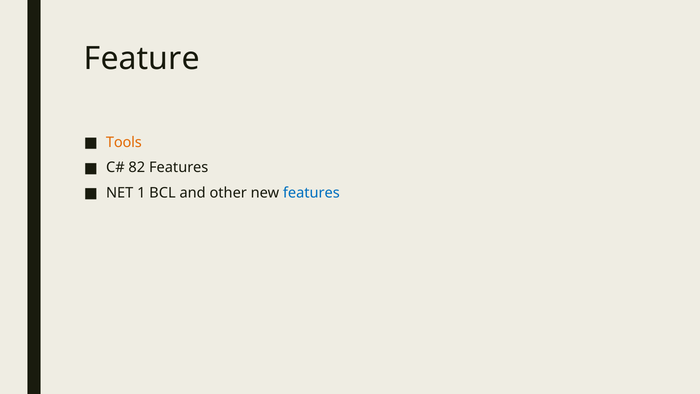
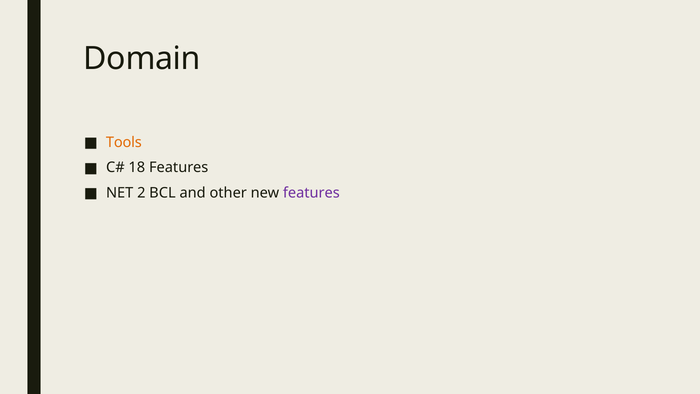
Feature: Feature -> Domain
82: 82 -> 18
1: 1 -> 2
features at (311, 193) colour: blue -> purple
